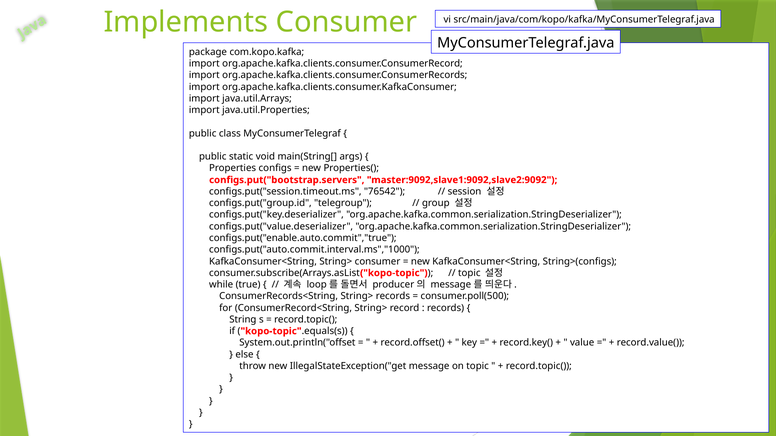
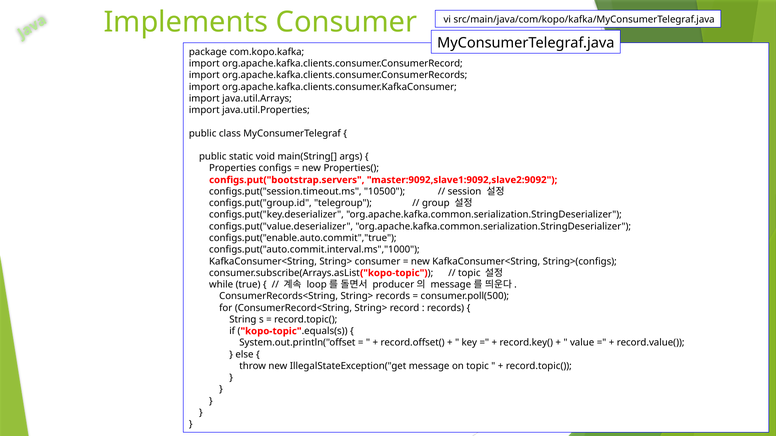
76542: 76542 -> 10500
